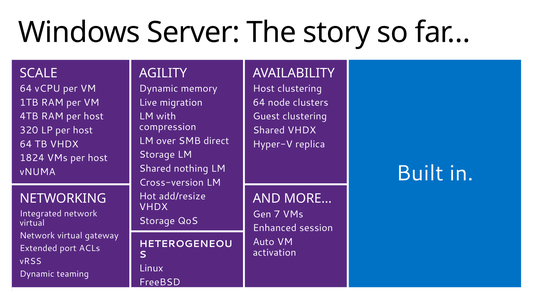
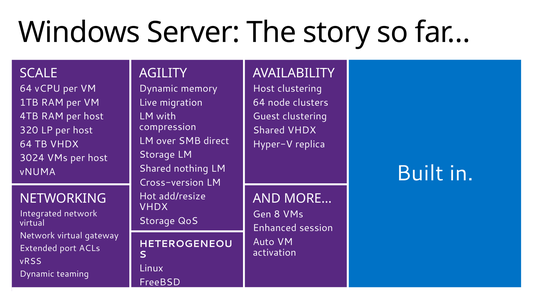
1824: 1824 -> 3024
7: 7 -> 8
